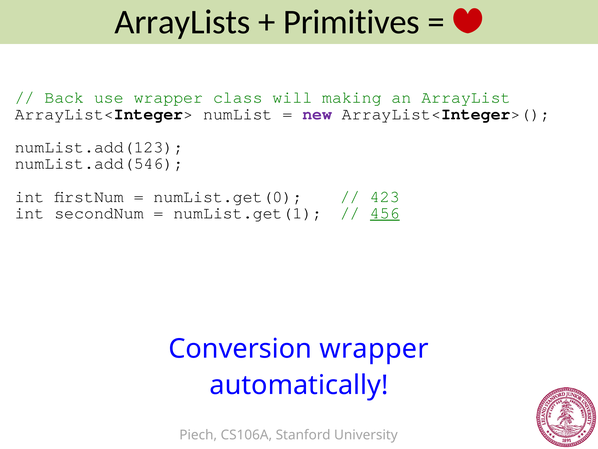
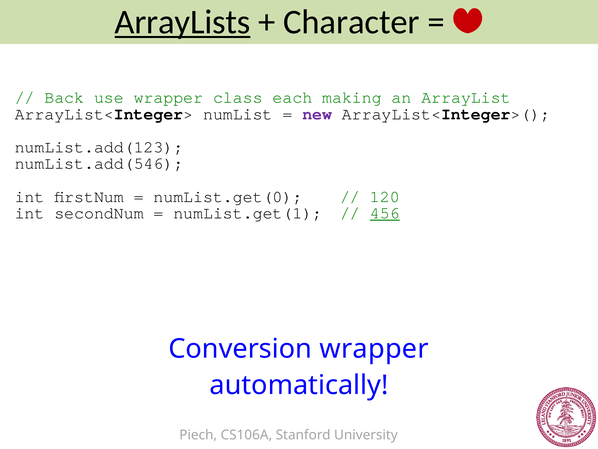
ArrayLists underline: none -> present
Primitives: Primitives -> Character
will: will -> each
423: 423 -> 120
